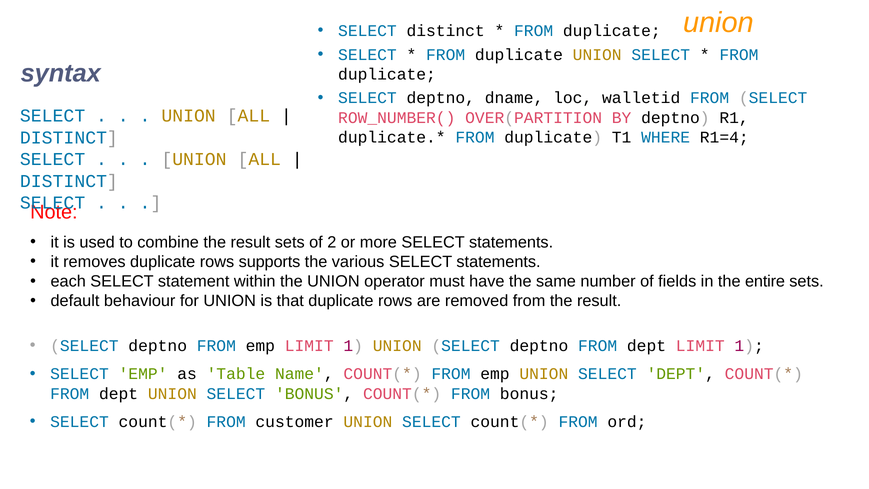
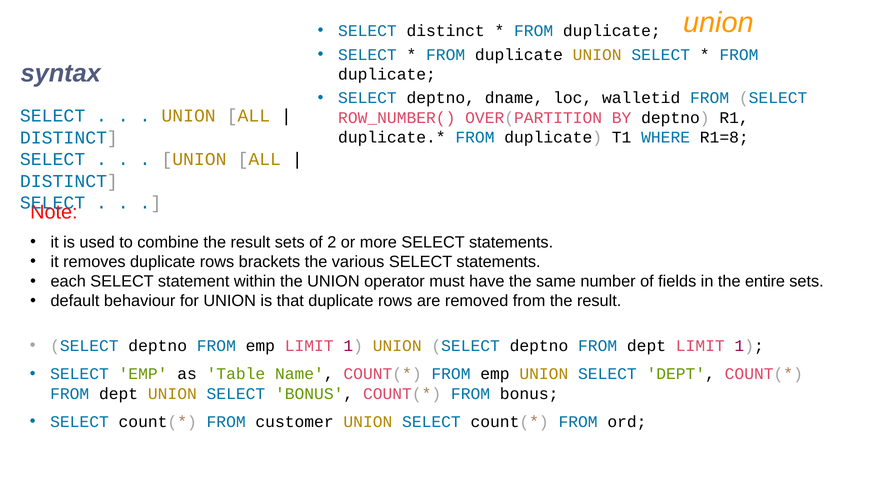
R1=4: R1=4 -> R1=8
supports: supports -> brackets
